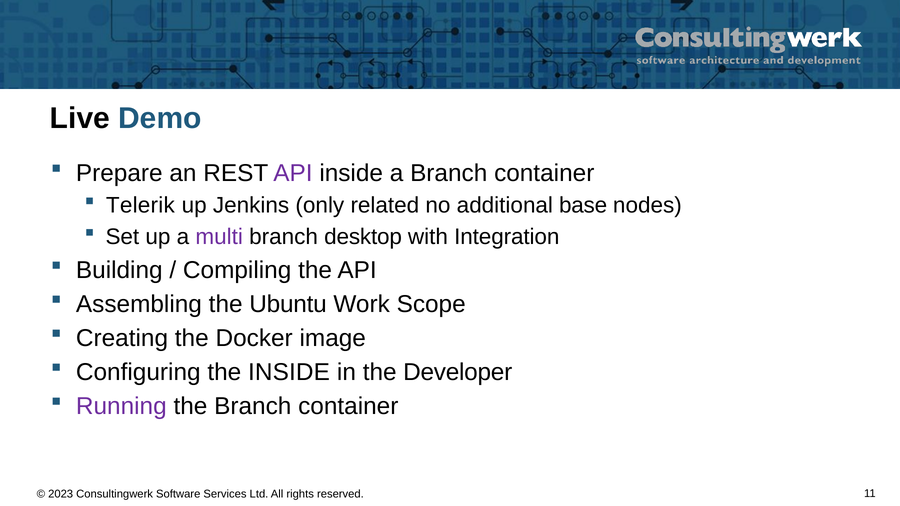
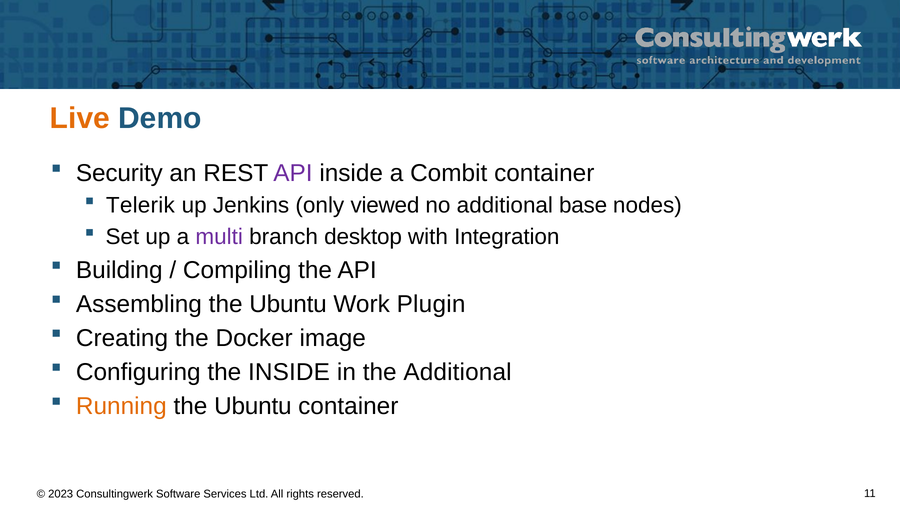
Live colour: black -> orange
Prepare: Prepare -> Security
a Branch: Branch -> Combit
related: related -> viewed
Scope: Scope -> Plugin
the Developer: Developer -> Additional
Running colour: purple -> orange
Branch at (253, 407): Branch -> Ubuntu
